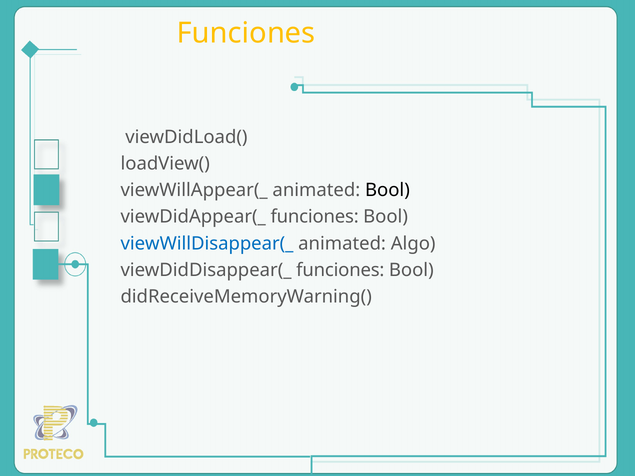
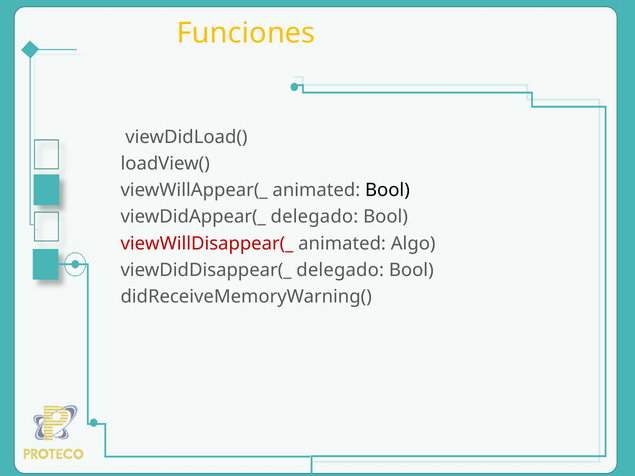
viewDidAppear(_ funciones: funciones -> delegado
viewWillDisappear(_ colour: blue -> red
viewDidDisappear(_ funciones: funciones -> delegado
